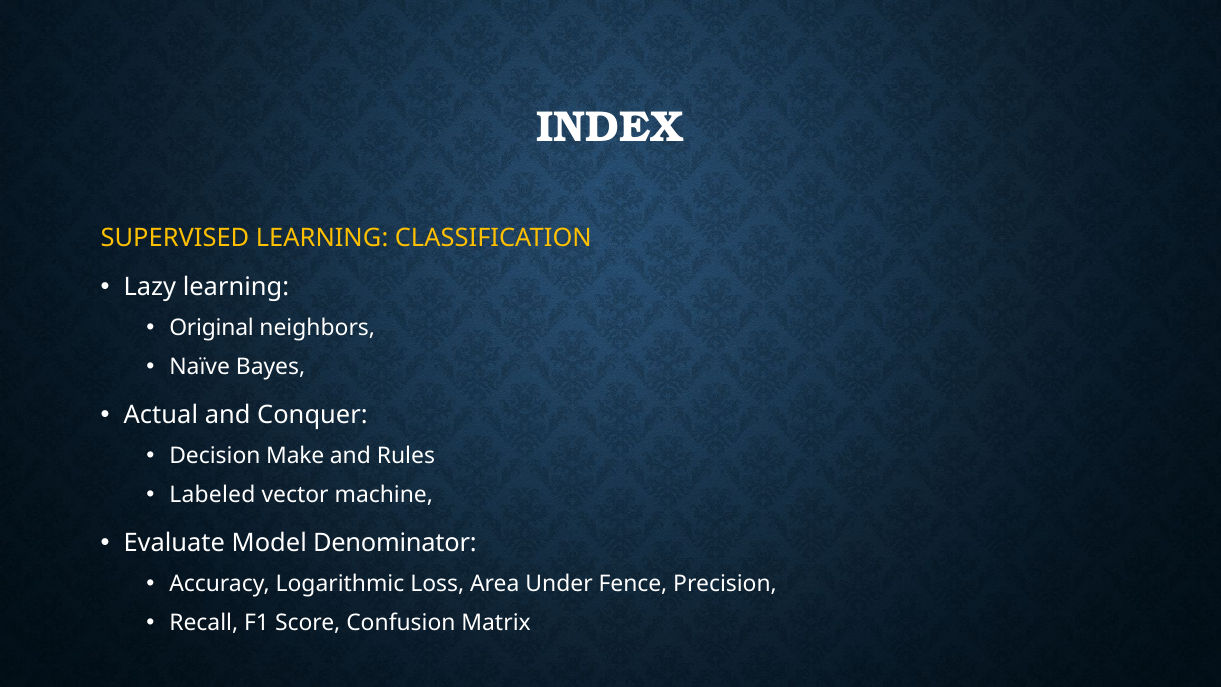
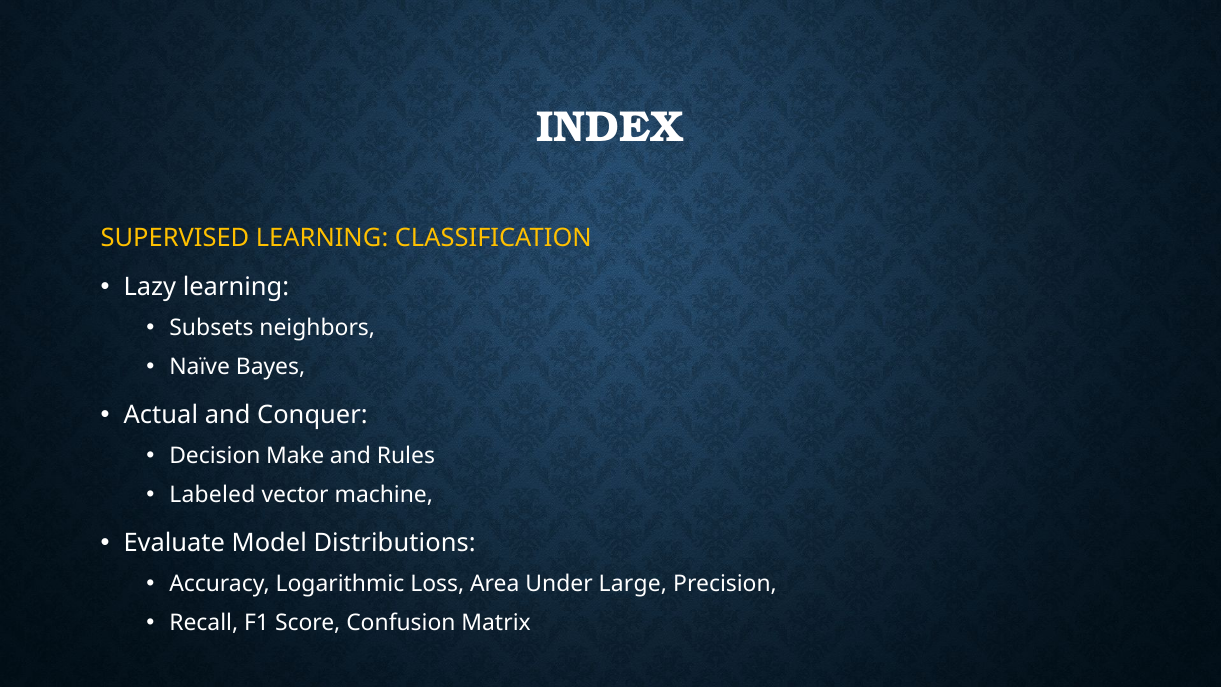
Original: Original -> Subsets
Denominator: Denominator -> Distributions
Fence: Fence -> Large
